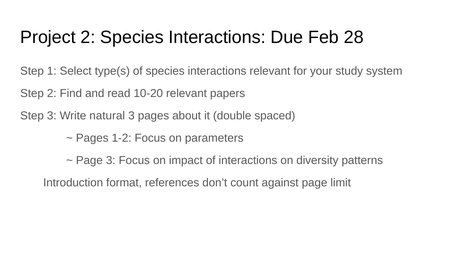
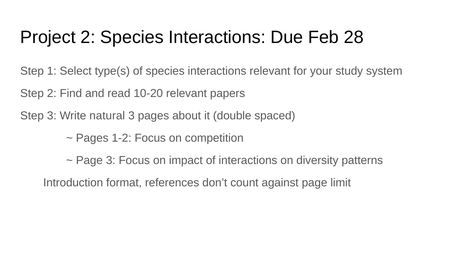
parameters: parameters -> competition
